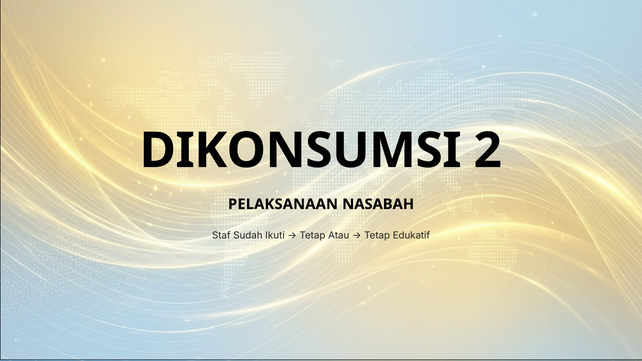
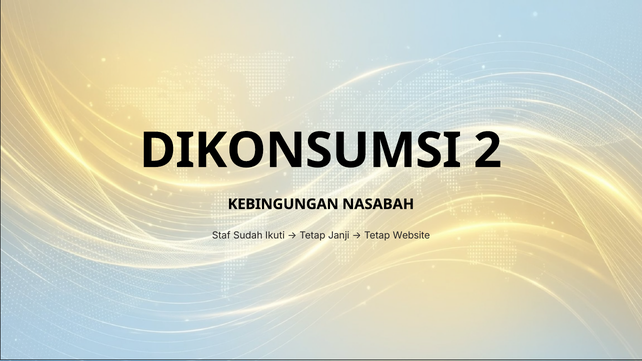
PELAKSANAAN: PELAKSANAAN -> KEBINGUNGAN
Atau: Atau -> Janji
Edukatif: Edukatif -> Website
